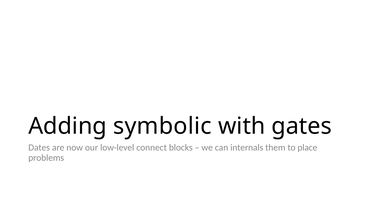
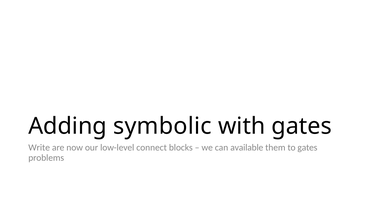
Dates: Dates -> Write
internals: internals -> available
to place: place -> gates
